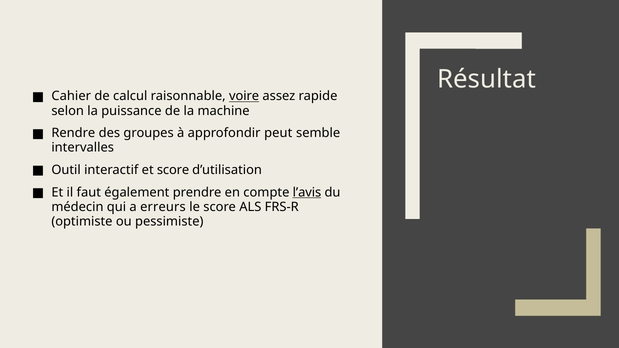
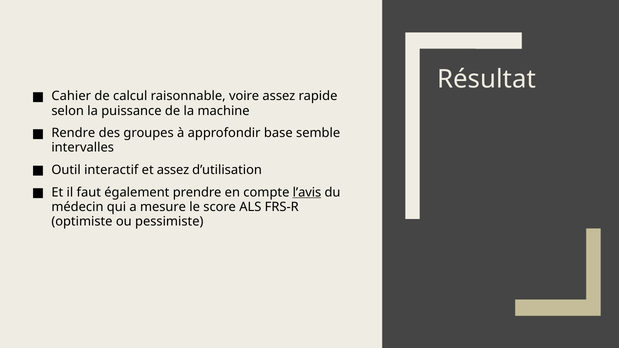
voire underline: present -> none
peut: peut -> base
et score: score -> assez
erreurs: erreurs -> mesure
